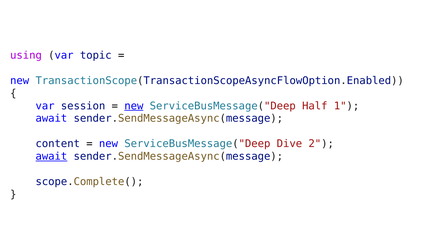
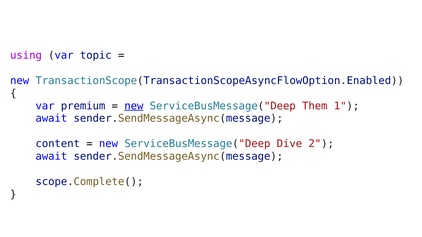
session: session -> premium
Half: Half -> Them
await at (51, 157) underline: present -> none
